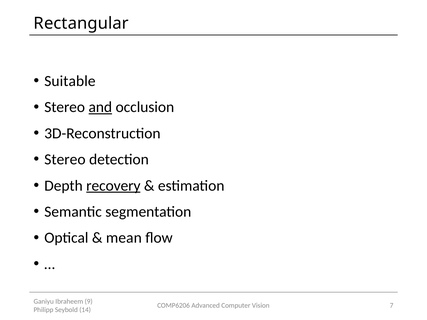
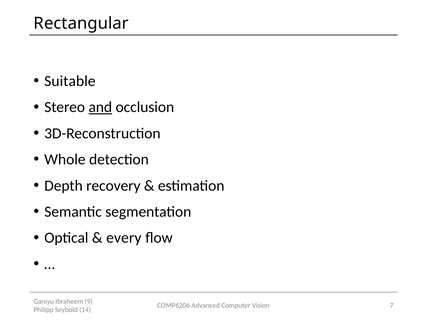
Stereo at (65, 160): Stereo -> Whole
recovery underline: present -> none
mean: mean -> every
